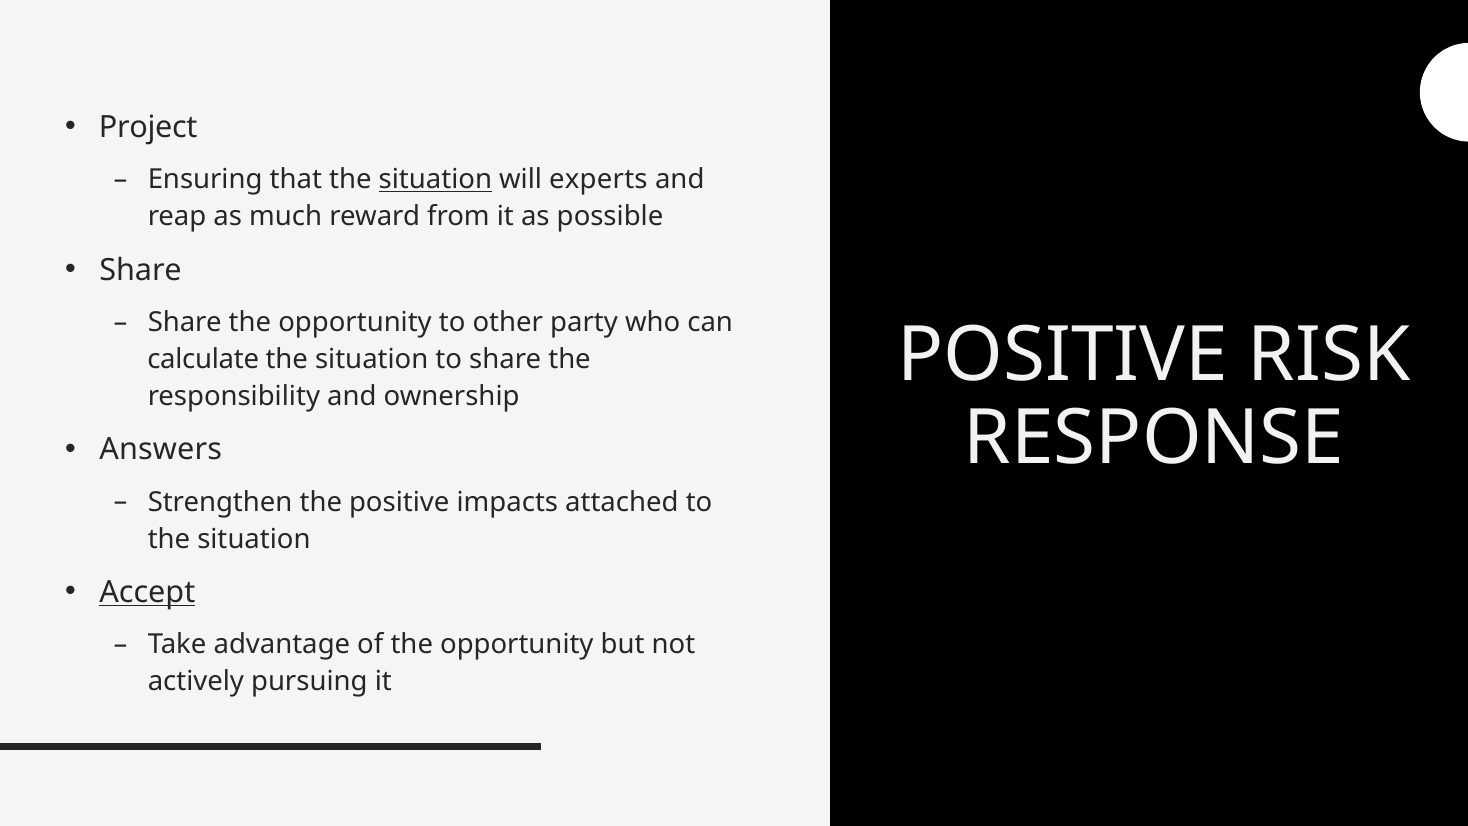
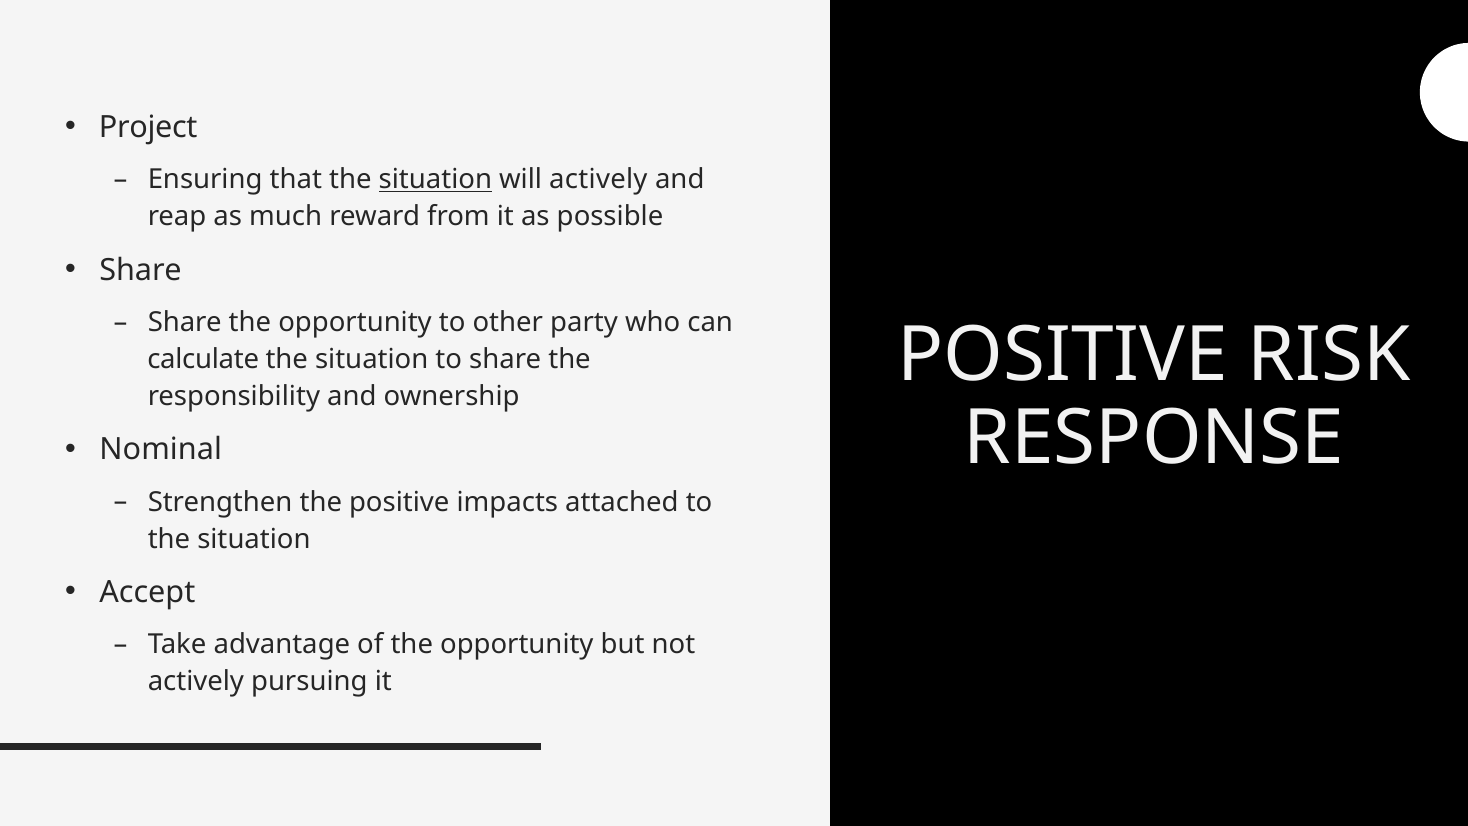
will experts: experts -> actively
Answers: Answers -> Nominal
Accept underline: present -> none
